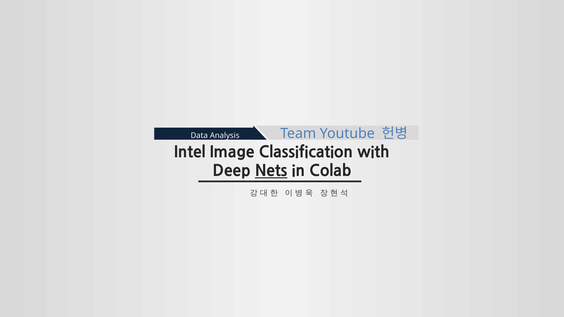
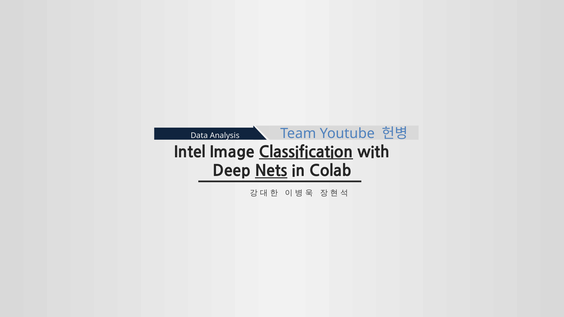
Classification underline: none -> present
